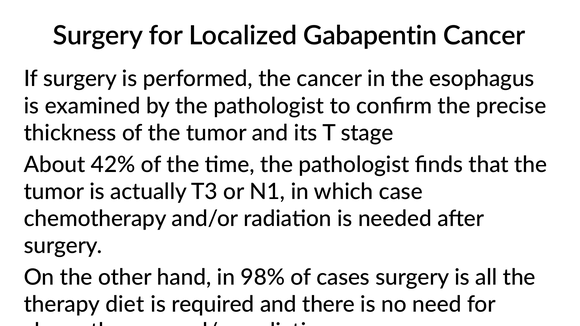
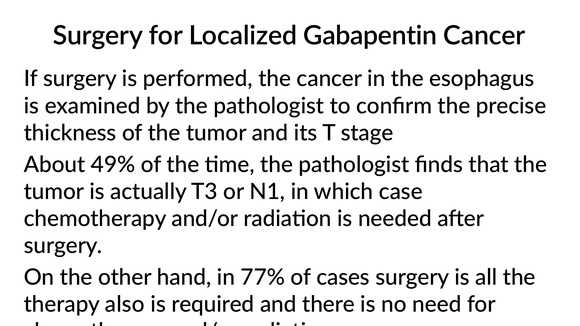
42%: 42% -> 49%
98%: 98% -> 77%
diet: diet -> also
